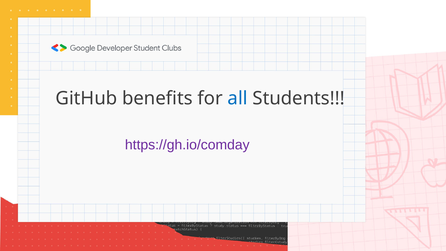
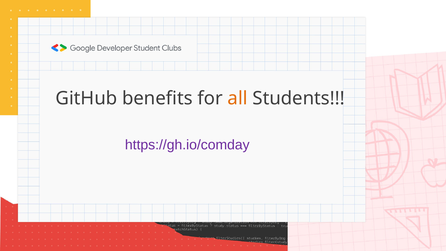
all colour: blue -> orange
